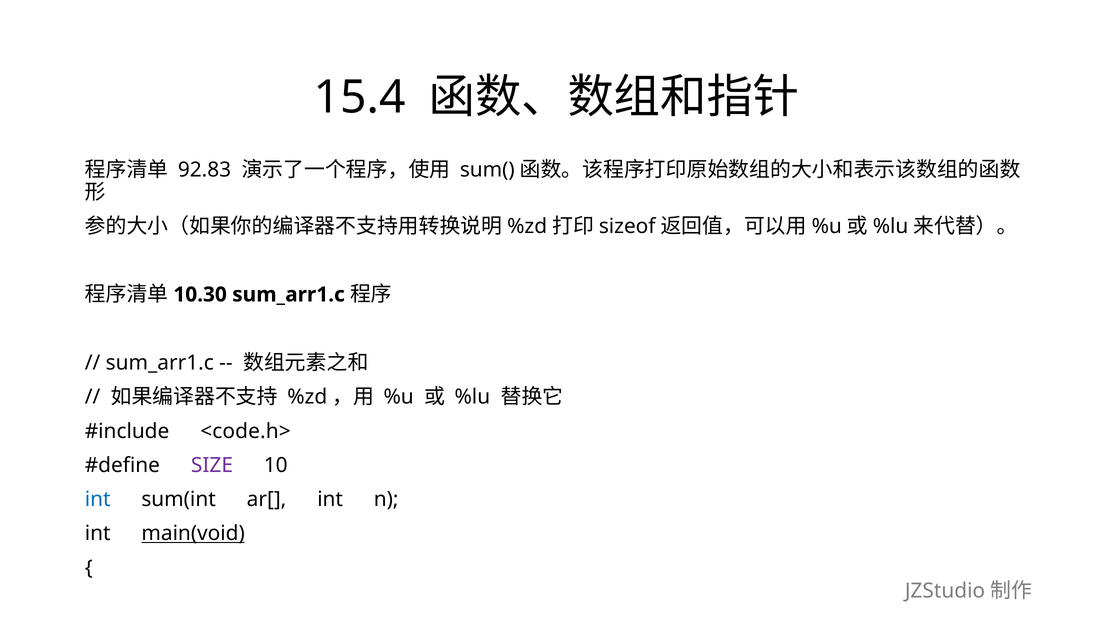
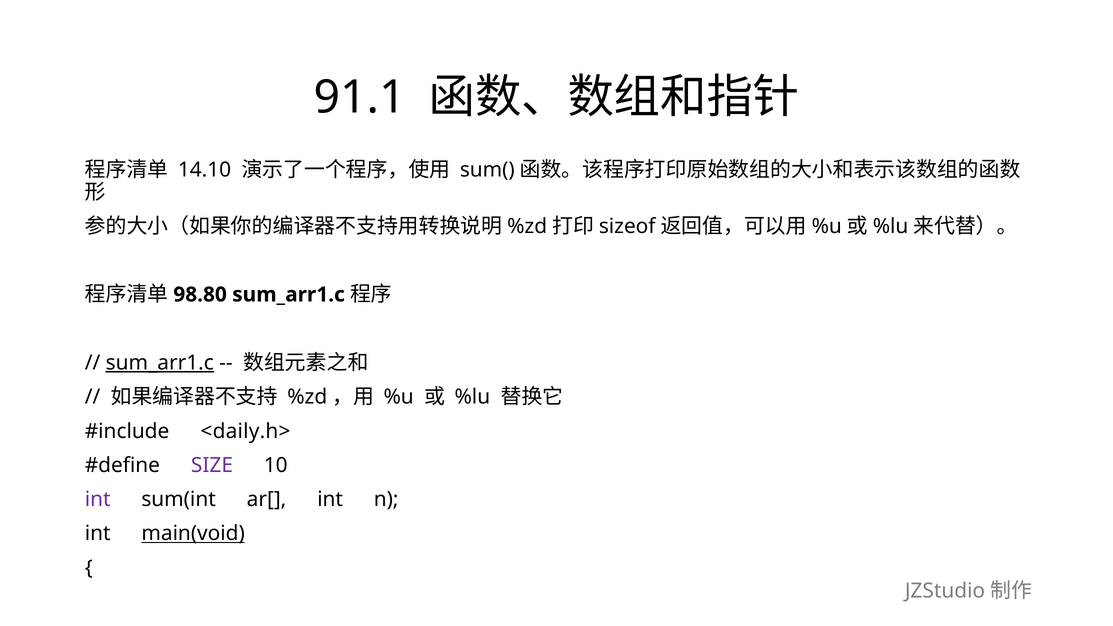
15.4: 15.4 -> 91.1
92.83: 92.83 -> 14.10
10.30: 10.30 -> 98.80
sum_arr1.c at (160, 363) underline: none -> present
<code.h>: <code.h> -> <daily.h>
int at (98, 499) colour: blue -> purple
